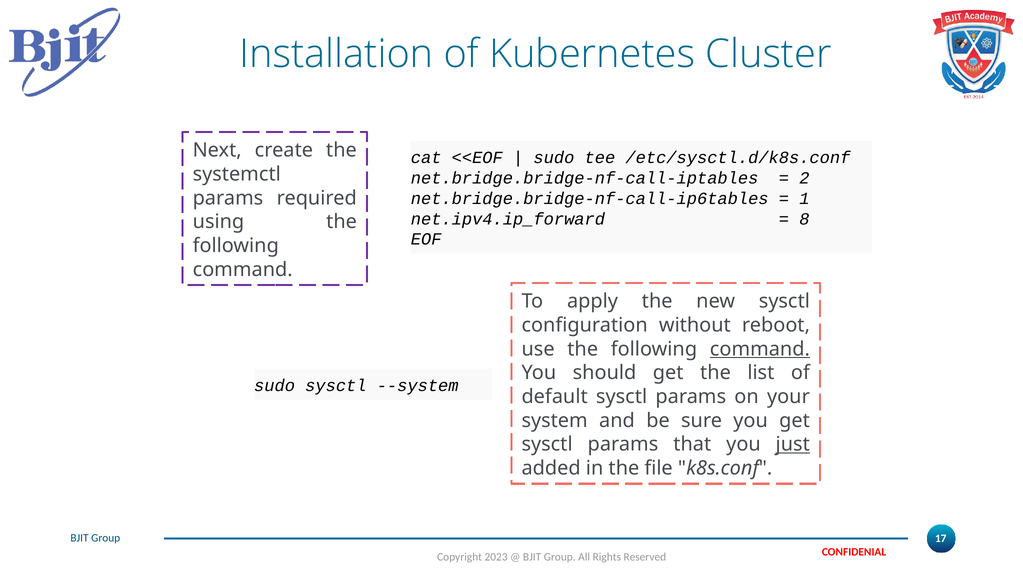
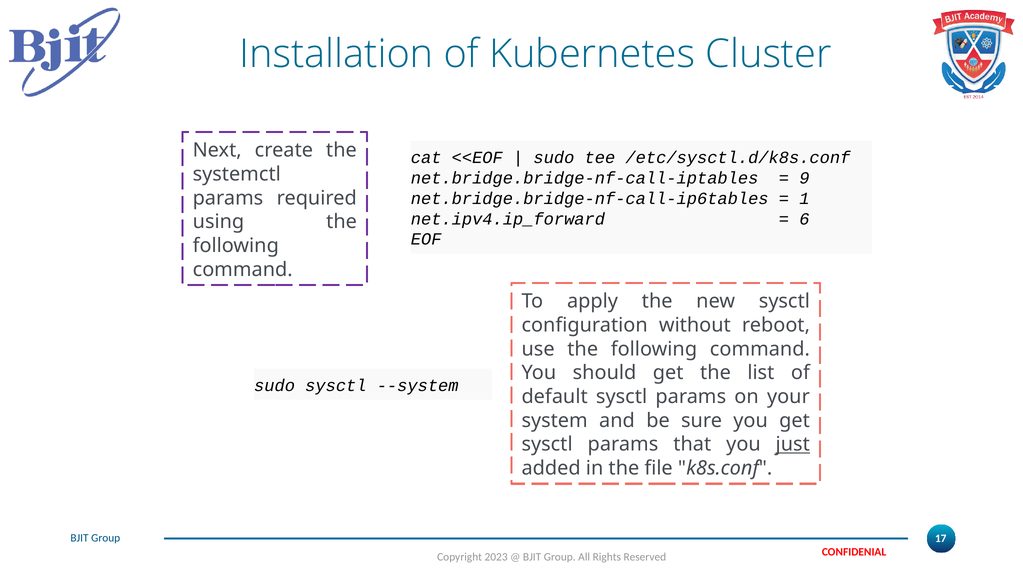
2: 2 -> 9
8: 8 -> 6
command at (760, 349) underline: present -> none
